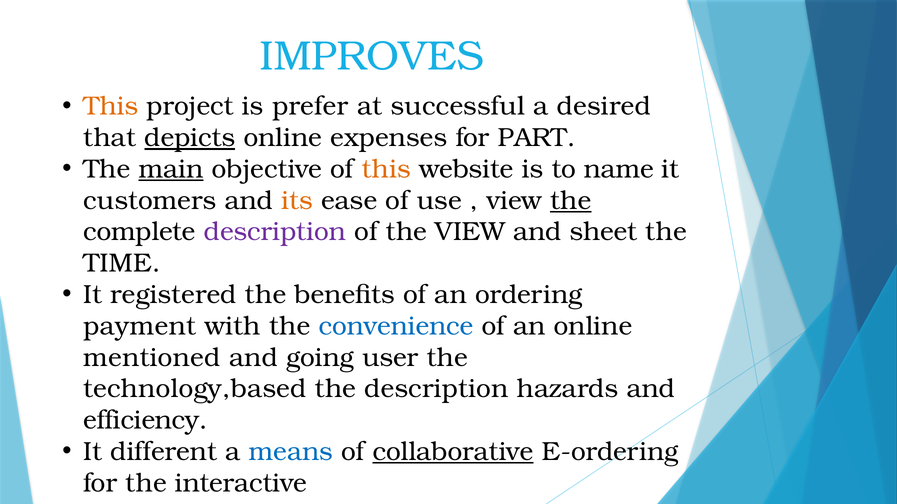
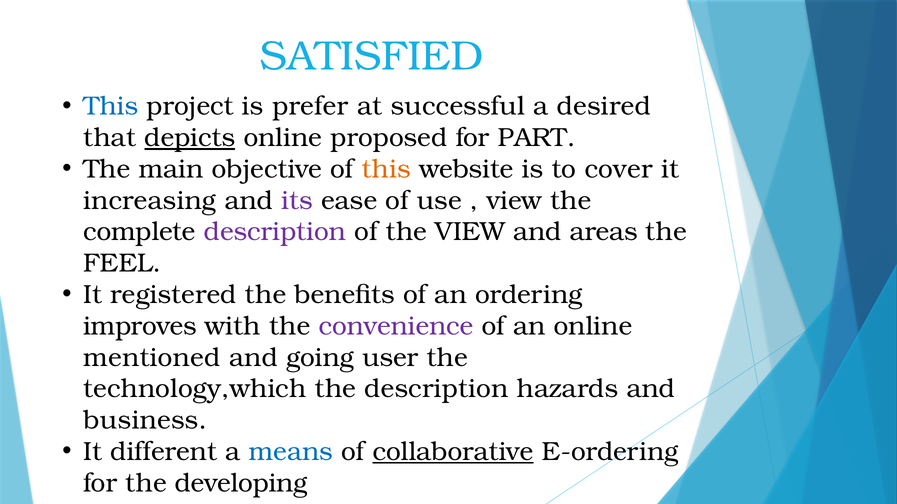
IMPROVES: IMPROVES -> SATISFIED
This at (111, 106) colour: orange -> blue
expenses: expenses -> proposed
main underline: present -> none
name: name -> cover
customers: customers -> increasing
its colour: orange -> purple
the at (571, 201) underline: present -> none
sheet: sheet -> areas
TIME: TIME -> FEEL
payment: payment -> improves
convenience colour: blue -> purple
technology,based: technology,based -> technology,which
efficiency: efficiency -> business
interactive: interactive -> developing
